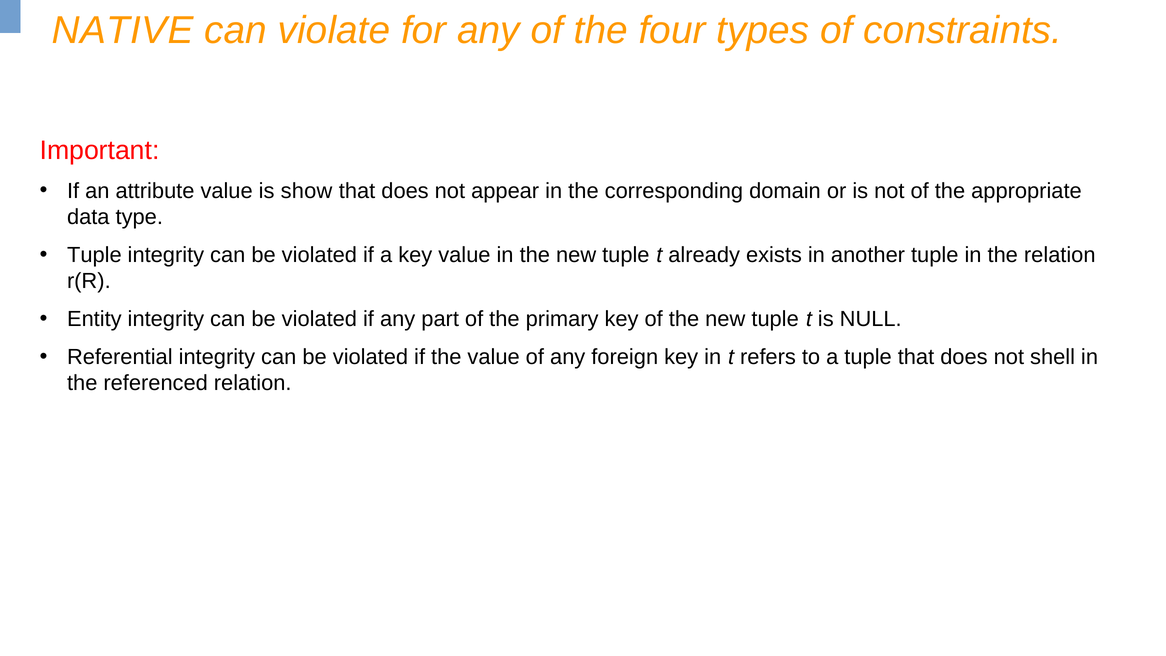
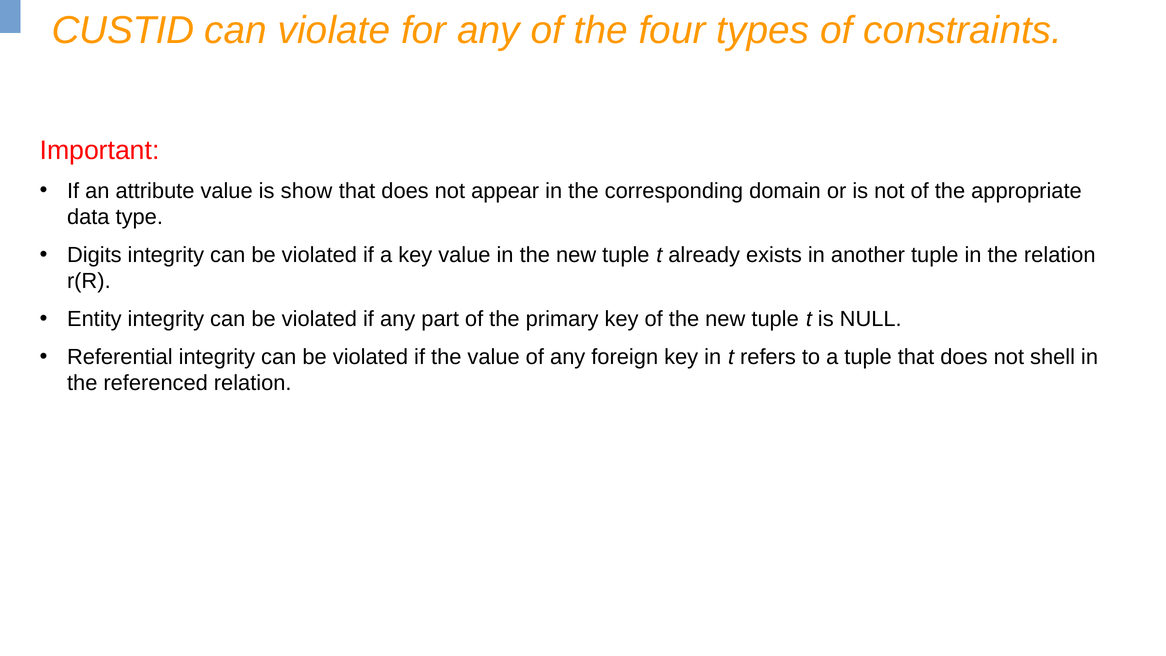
NATIVE: NATIVE -> CUSTID
Tuple at (94, 255): Tuple -> Digits
